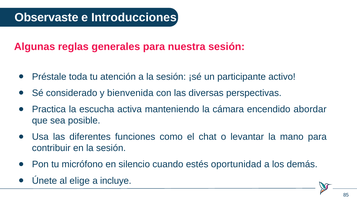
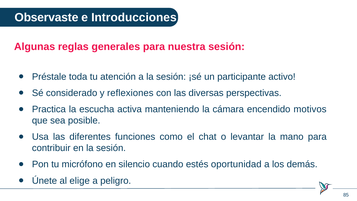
bienvenida: bienvenida -> reflexiones
abordar: abordar -> motivos
incluye: incluye -> peligro
